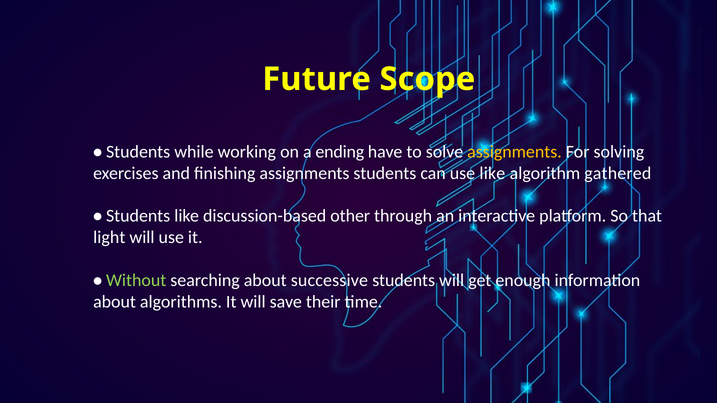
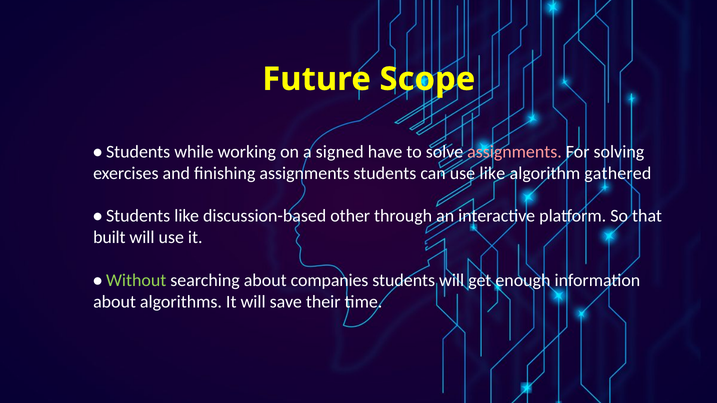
ending: ending -> signed
assignments at (514, 152) colour: yellow -> pink
light: light -> built
successive: successive -> companies
